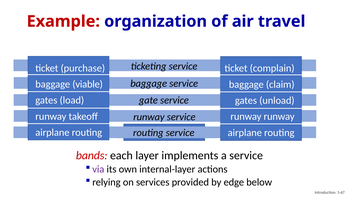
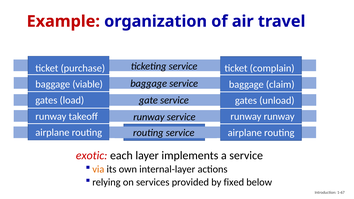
bands: bands -> exotic
via colour: purple -> orange
edge: edge -> fixed
